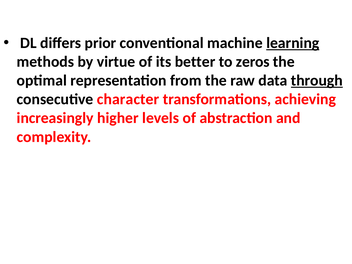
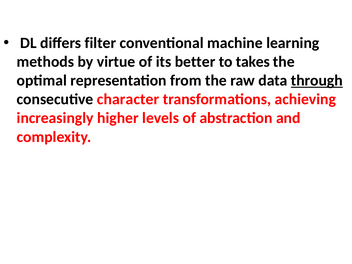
prior: prior -> filter
learning underline: present -> none
zeros: zeros -> takes
